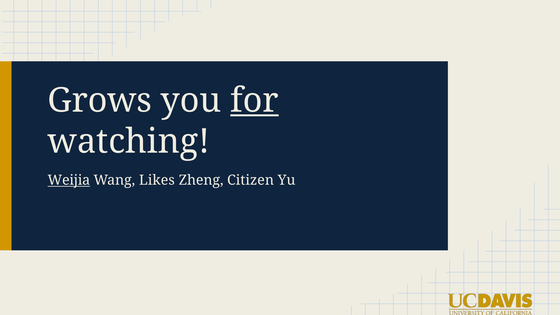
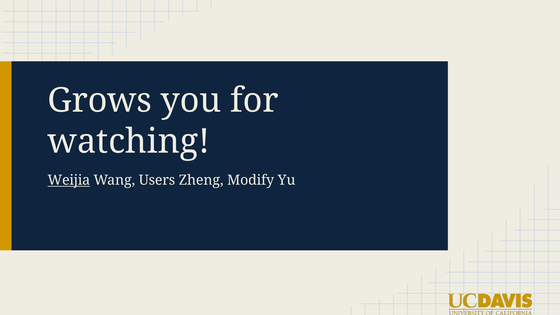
for underline: present -> none
Likes: Likes -> Users
Citizen: Citizen -> Modify
